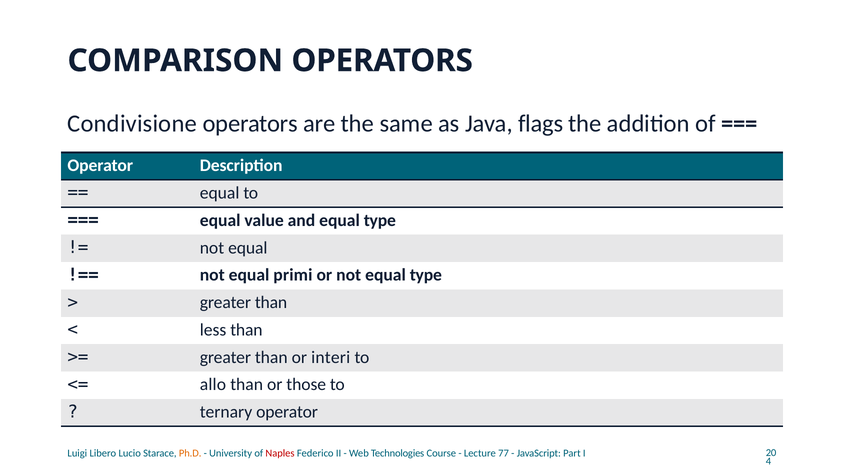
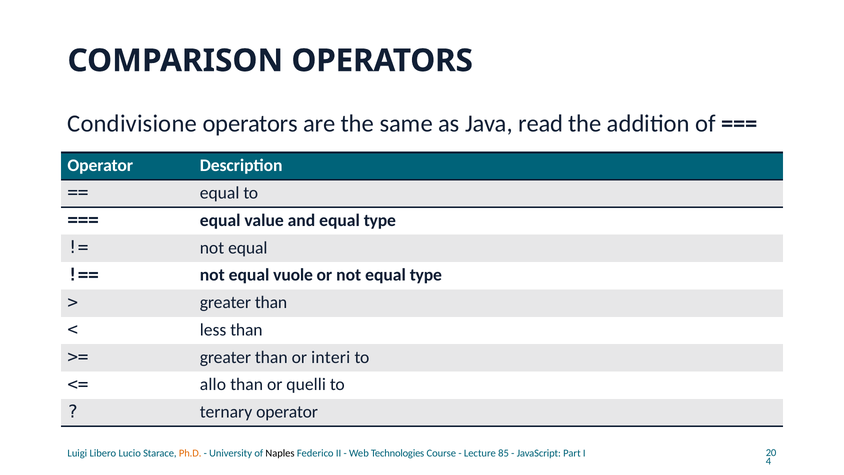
flags: flags -> read
primi: primi -> vuole
those: those -> quelli
Naples colour: red -> black
77: 77 -> 85
